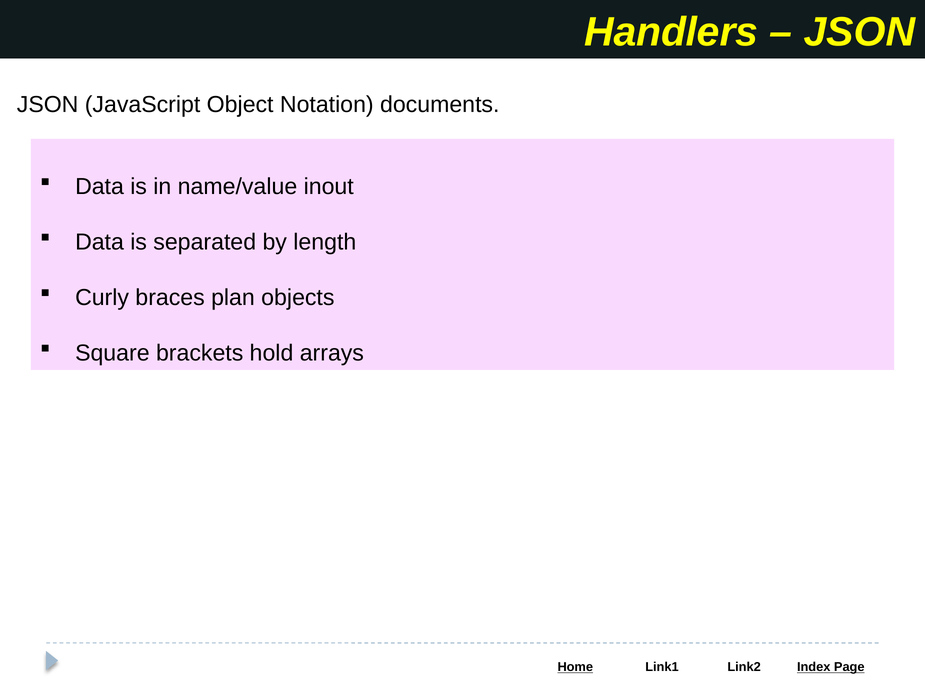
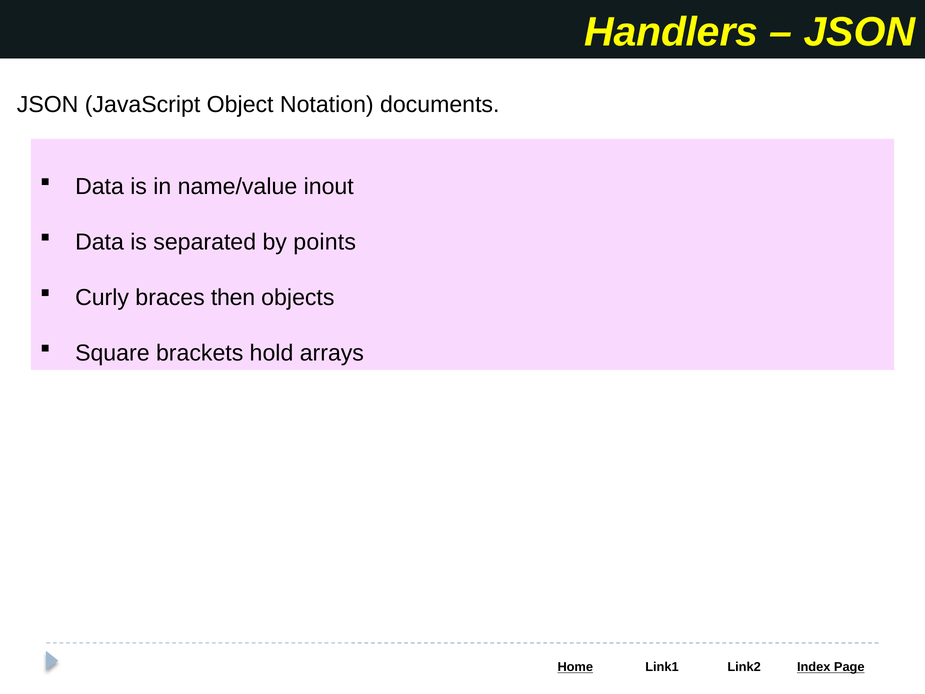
length: length -> points
plan: plan -> then
